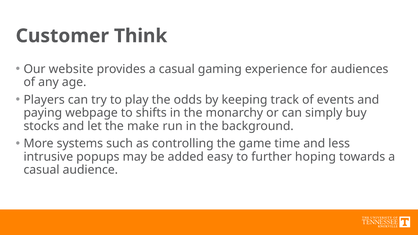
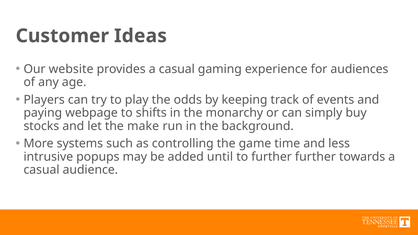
Think: Think -> Ideas
easy: easy -> until
further hoping: hoping -> further
